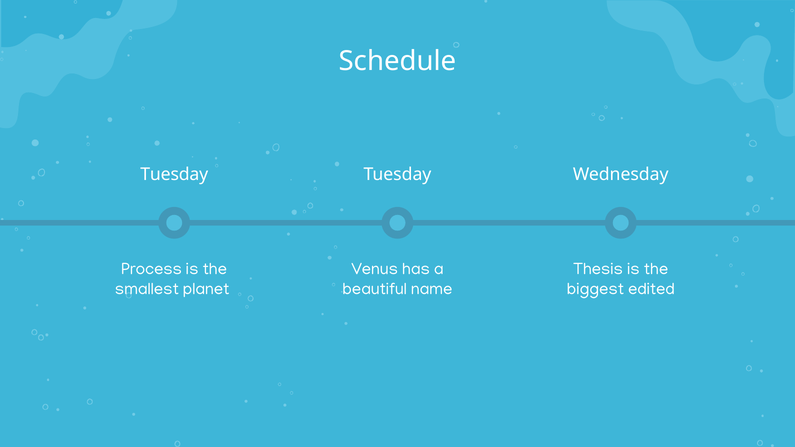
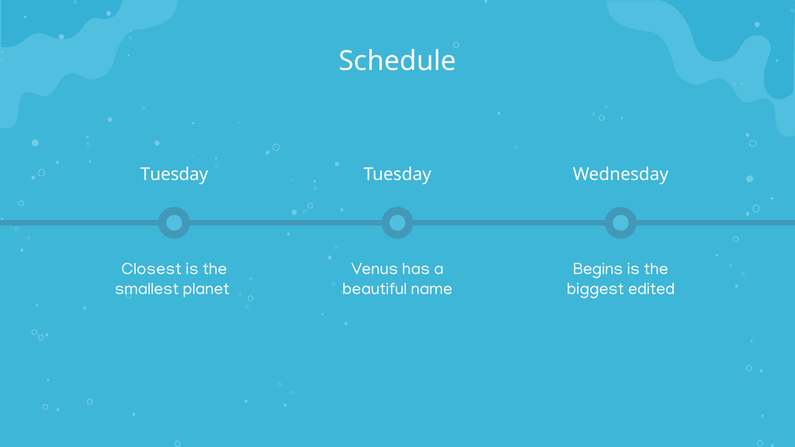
Process: Process -> Closest
Thesis: Thesis -> Begins
